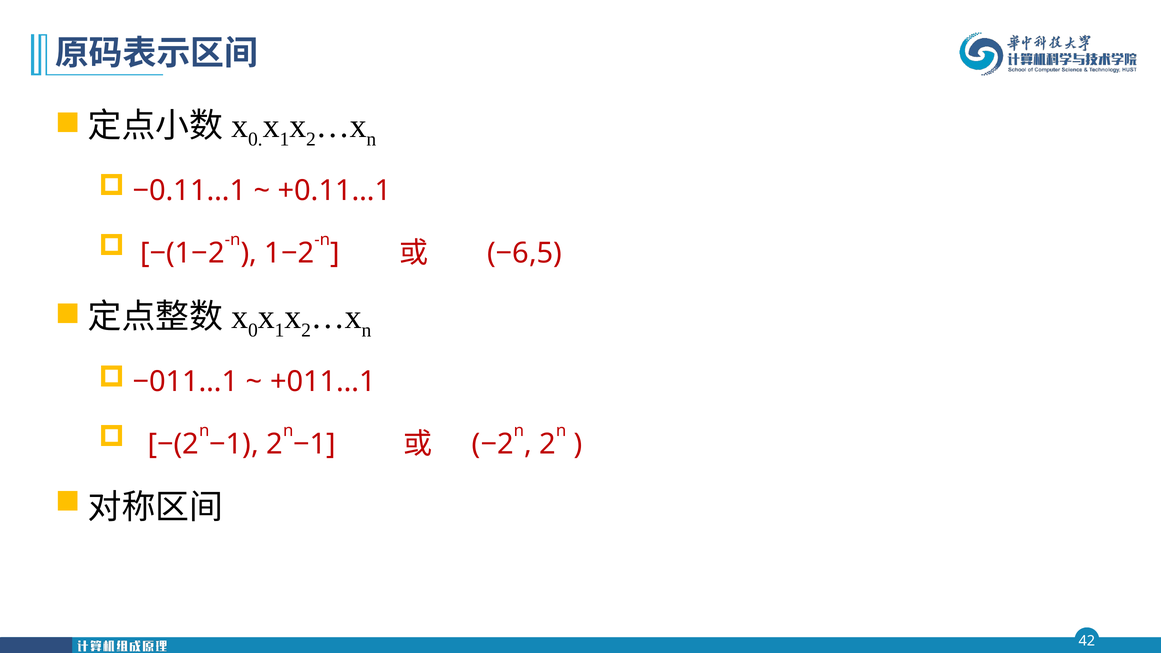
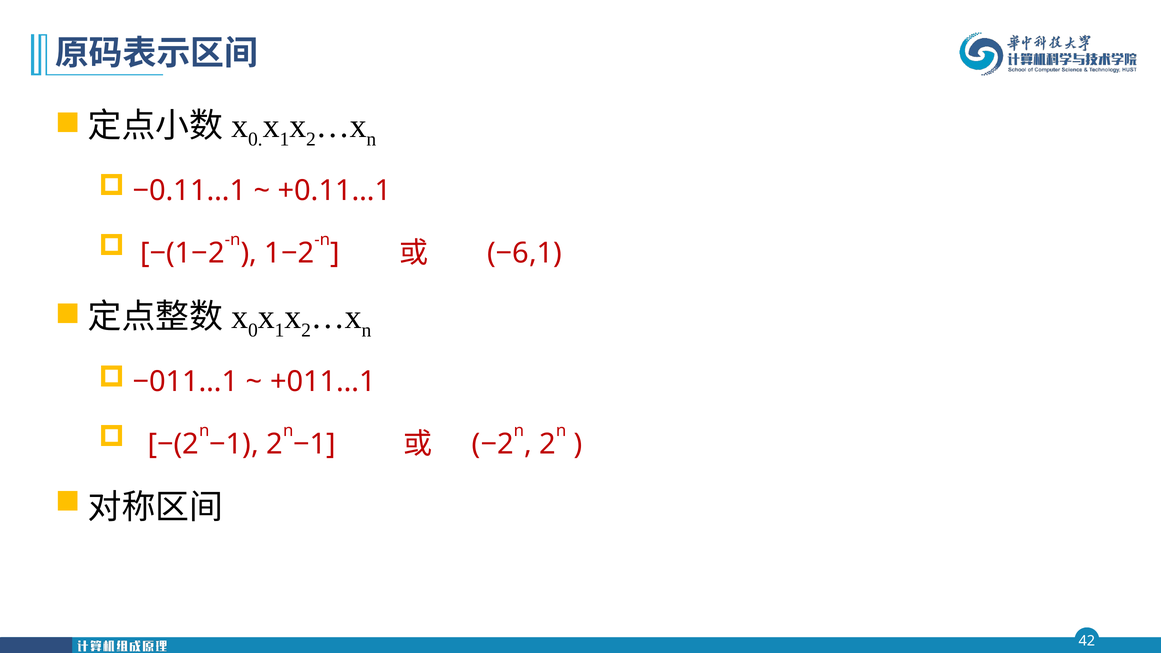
−6,5: −6,5 -> −6,1
